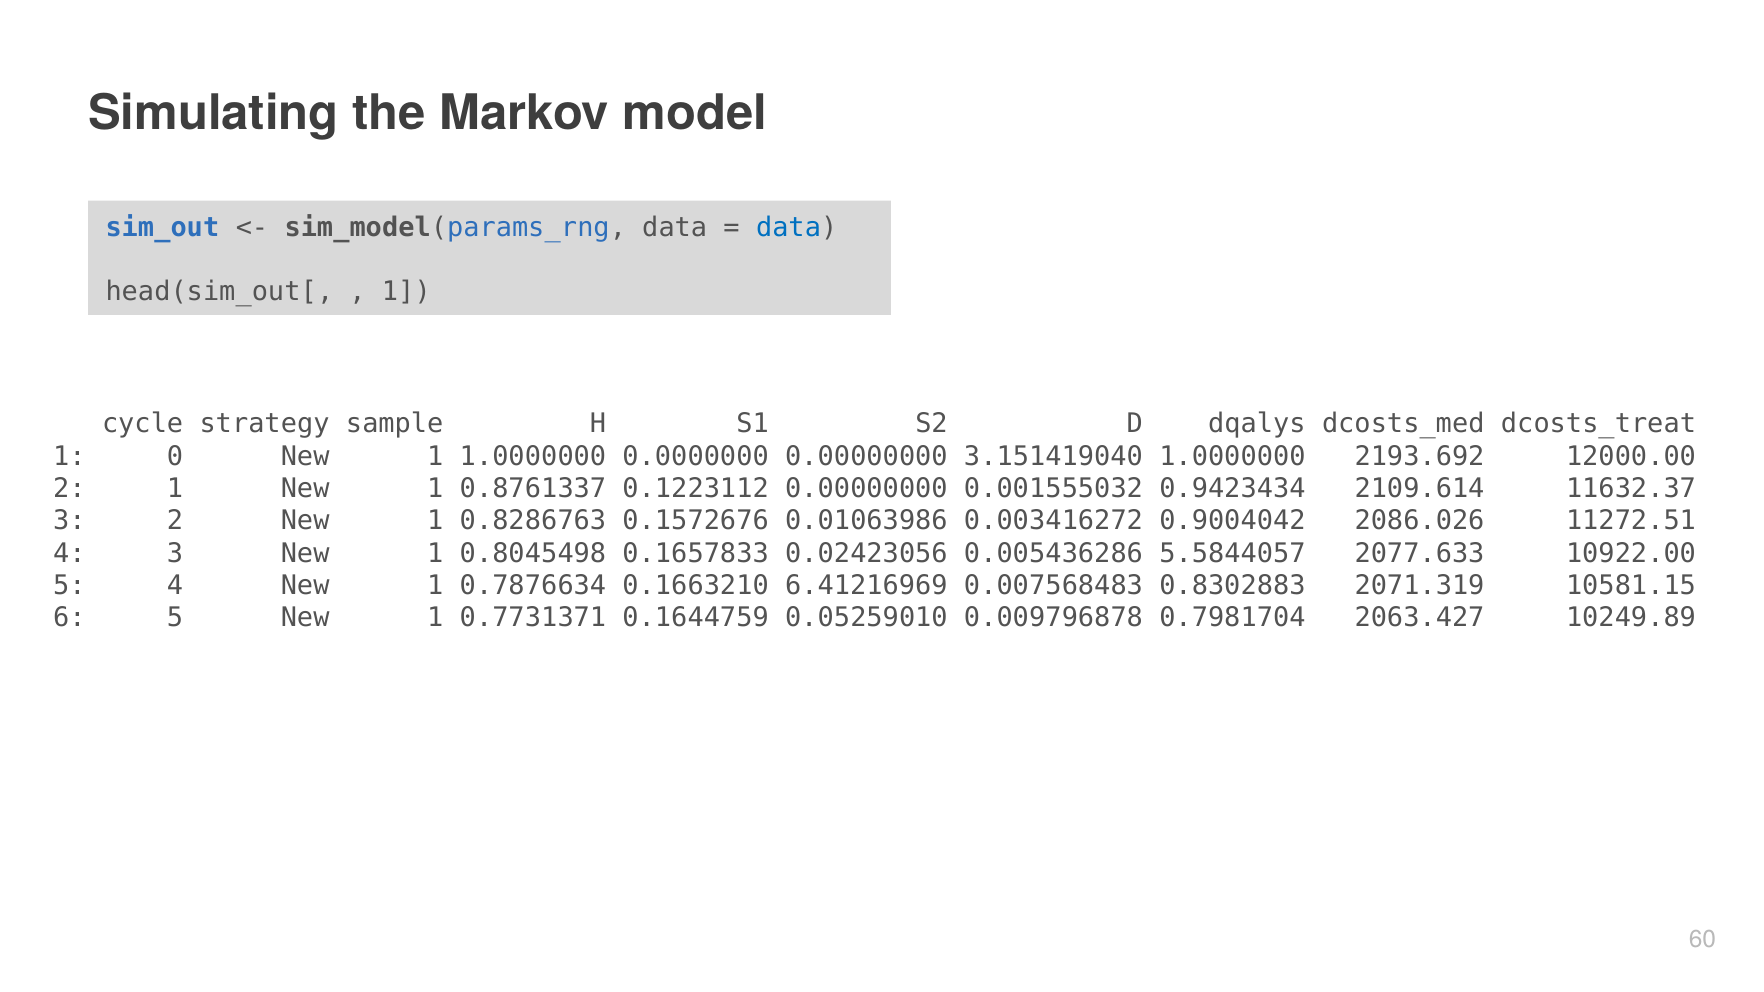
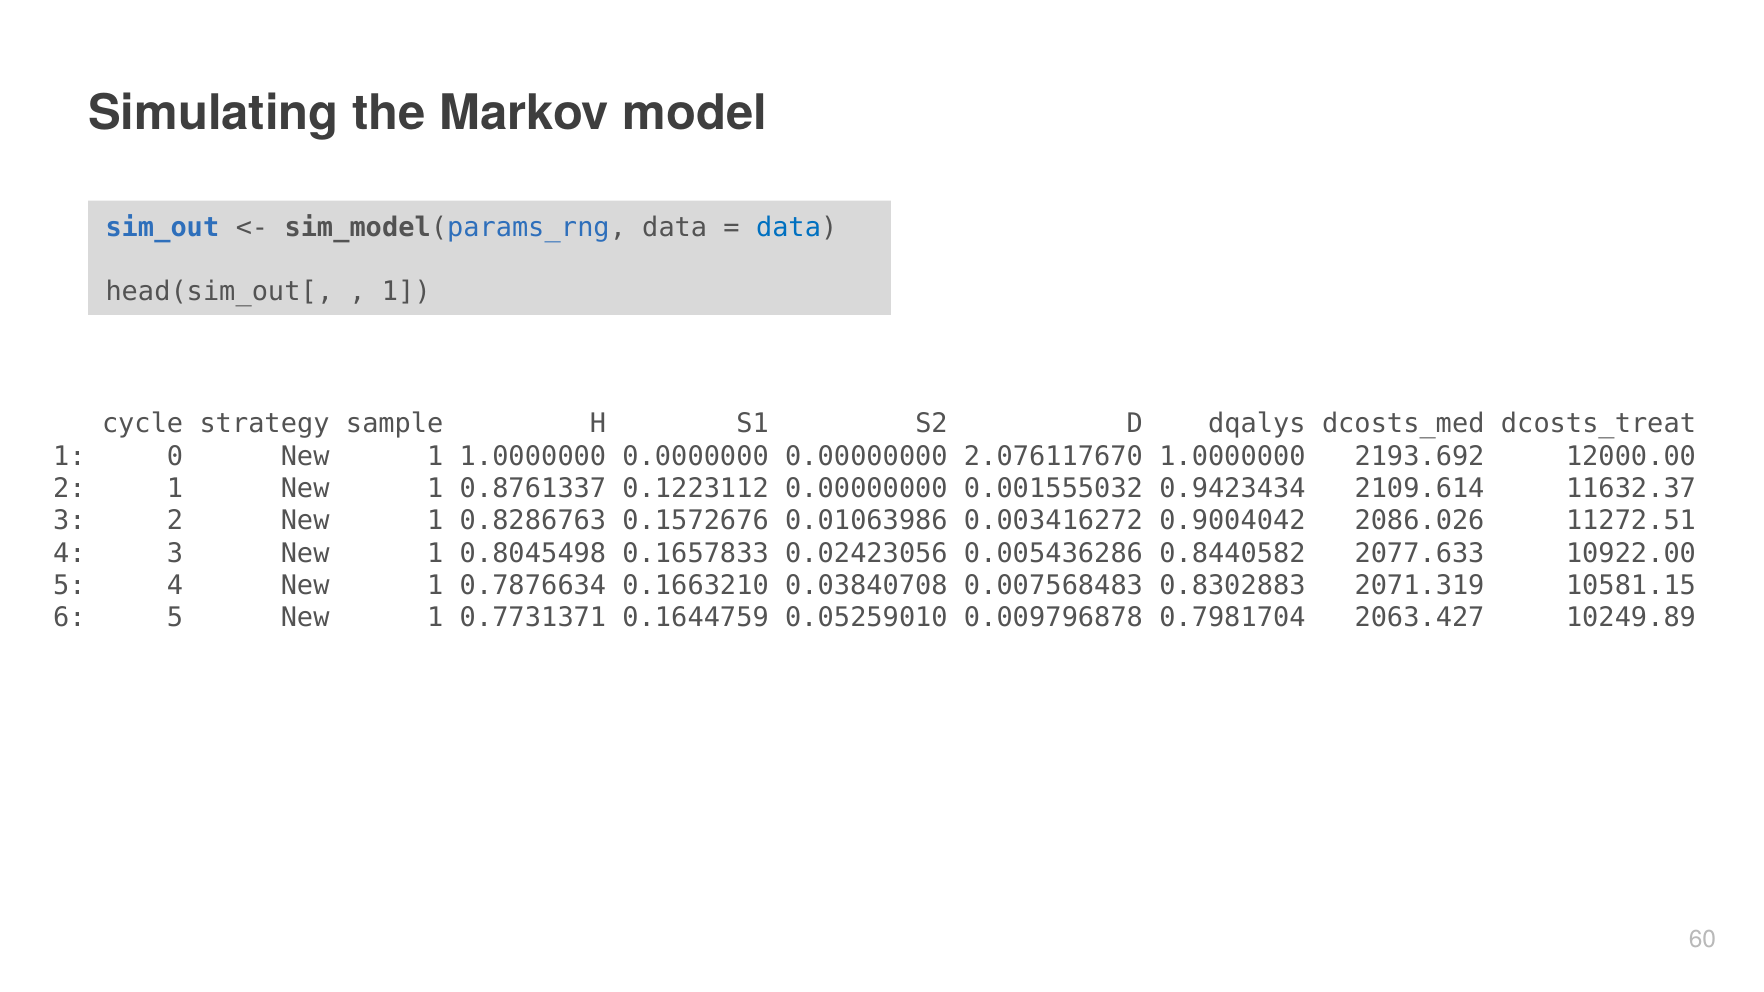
3.151419040: 3.151419040 -> 2.076117670
5.5844057: 5.5844057 -> 0.8440582
6.41216969: 6.41216969 -> 0.03840708
